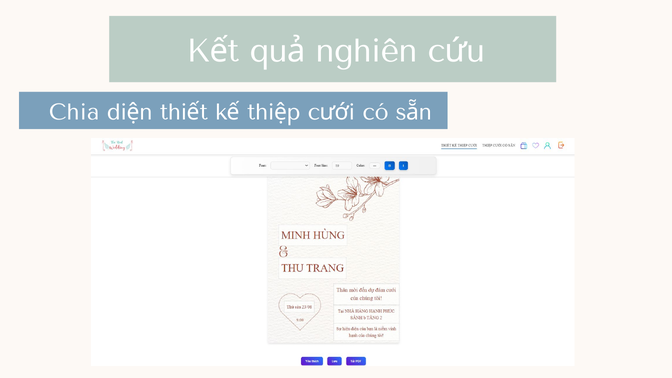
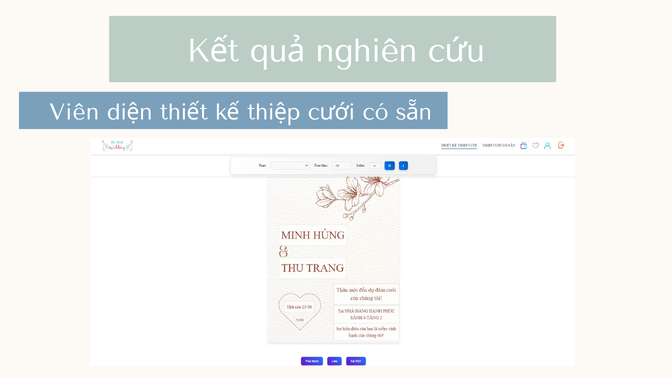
Chia: Chia -> Viên
